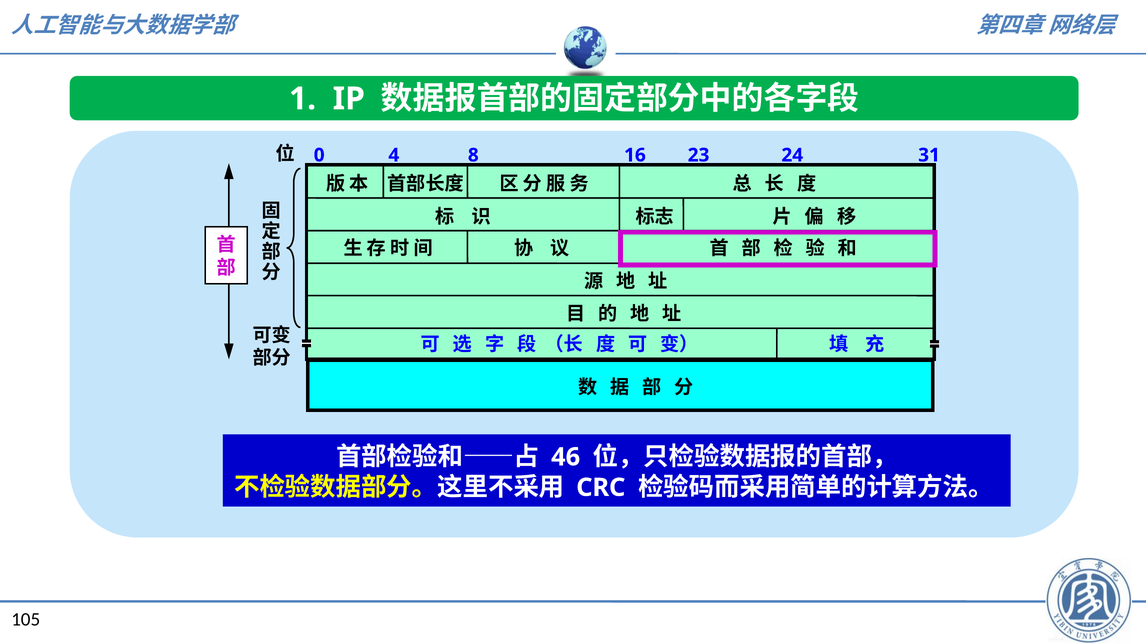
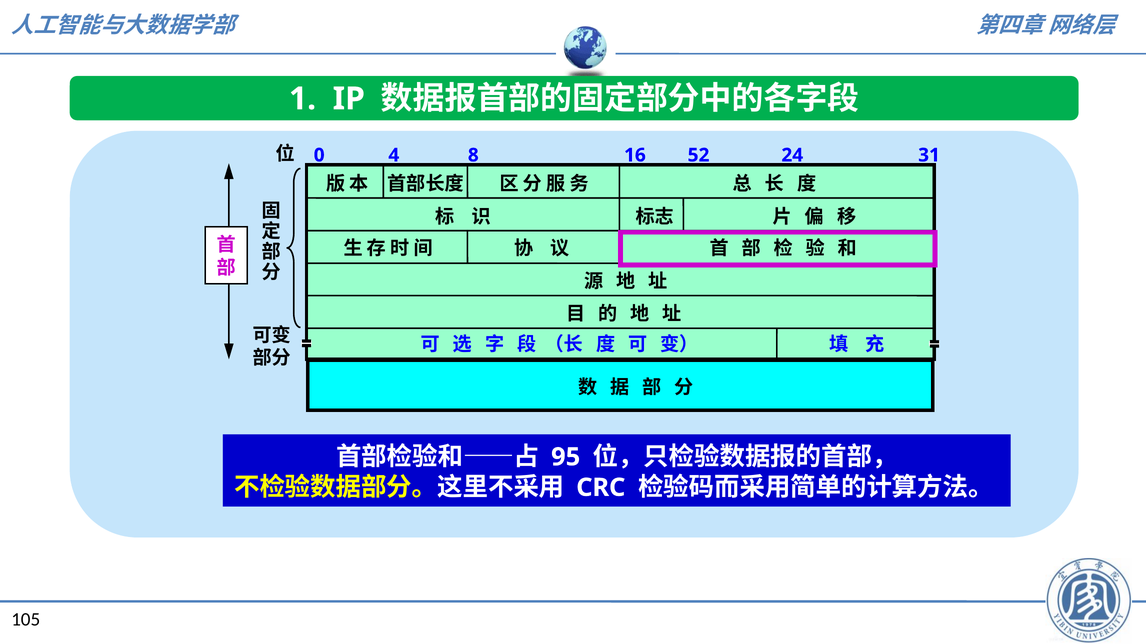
23: 23 -> 52
46: 46 -> 95
